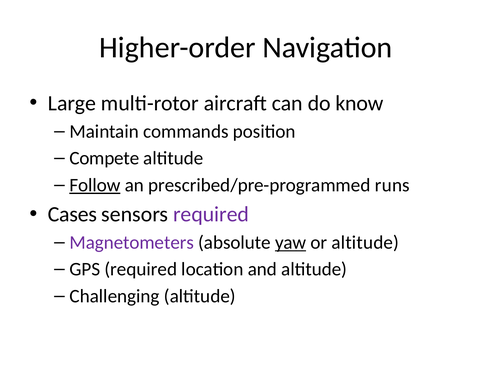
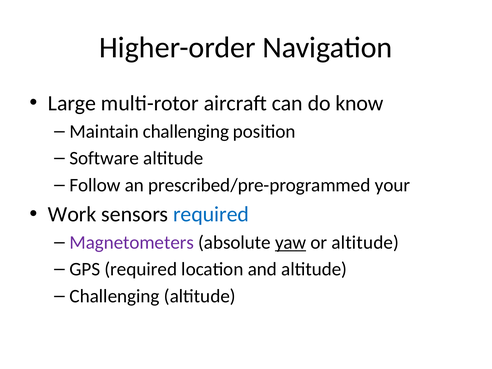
Maintain commands: commands -> challenging
Compete: Compete -> Software
Follow underline: present -> none
runs: runs -> your
Cases: Cases -> Work
required at (211, 214) colour: purple -> blue
